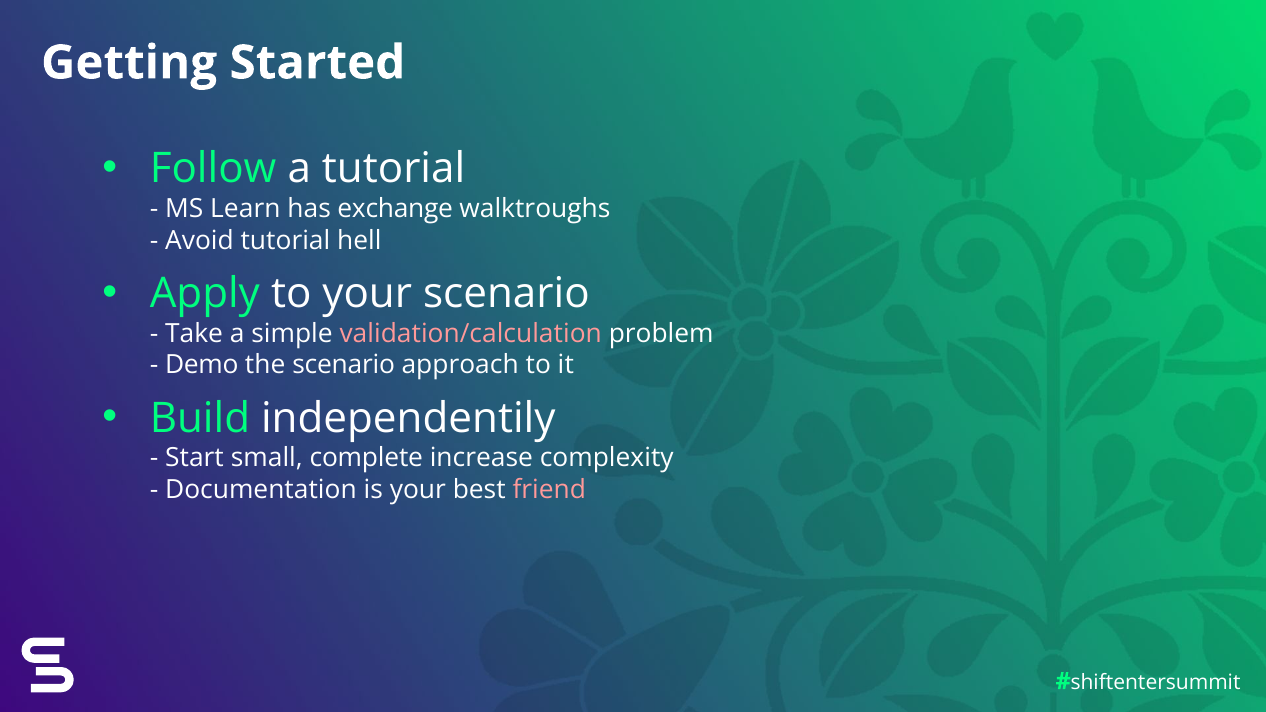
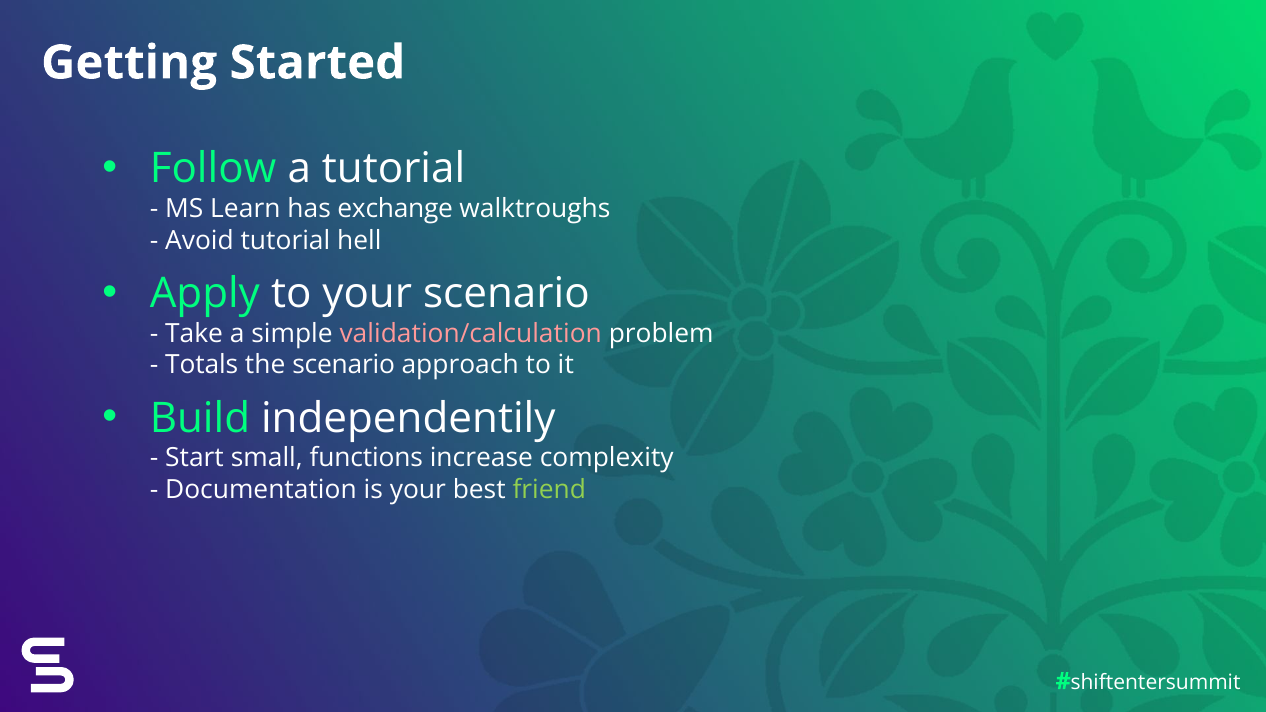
Demo: Demo -> Totals
complete: complete -> functions
friend colour: pink -> light green
